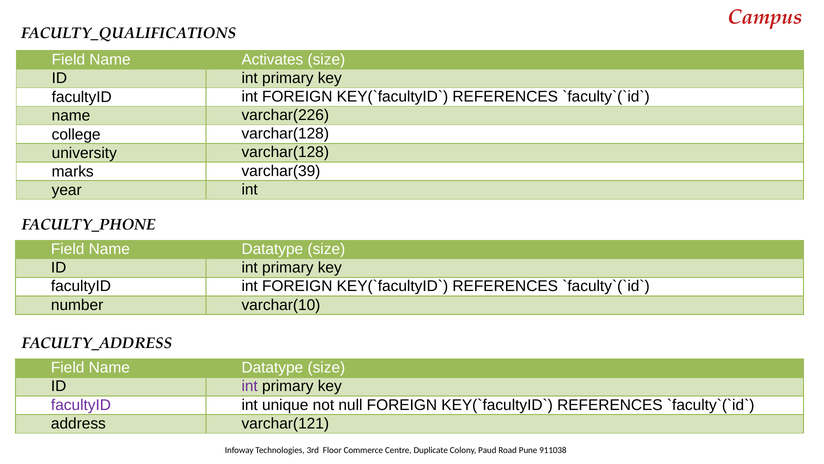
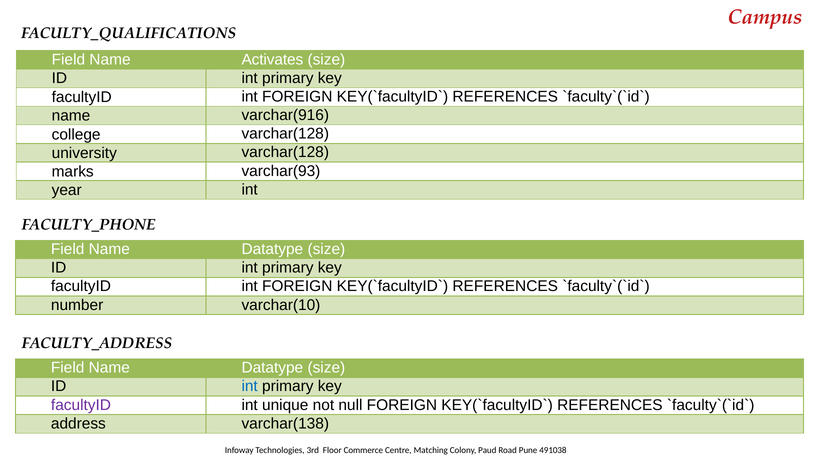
varchar(226: varchar(226 -> varchar(916
varchar(39: varchar(39 -> varchar(93
int at (250, 386) colour: purple -> blue
varchar(121: varchar(121 -> varchar(138
Duplicate: Duplicate -> Matching
911038: 911038 -> 491038
